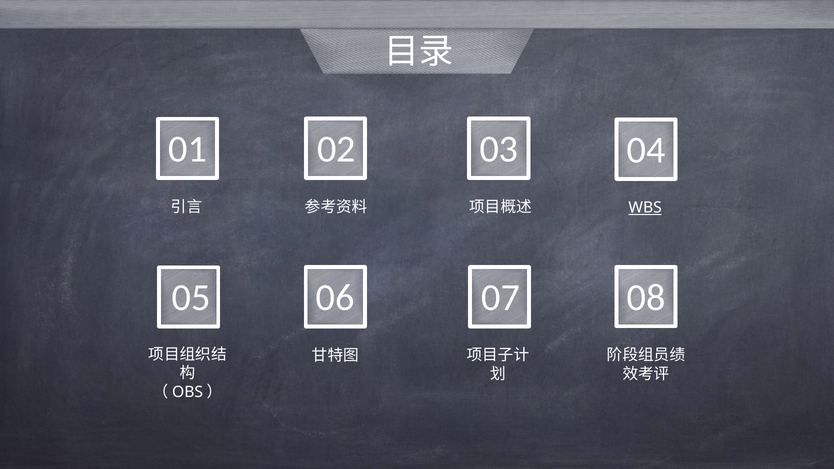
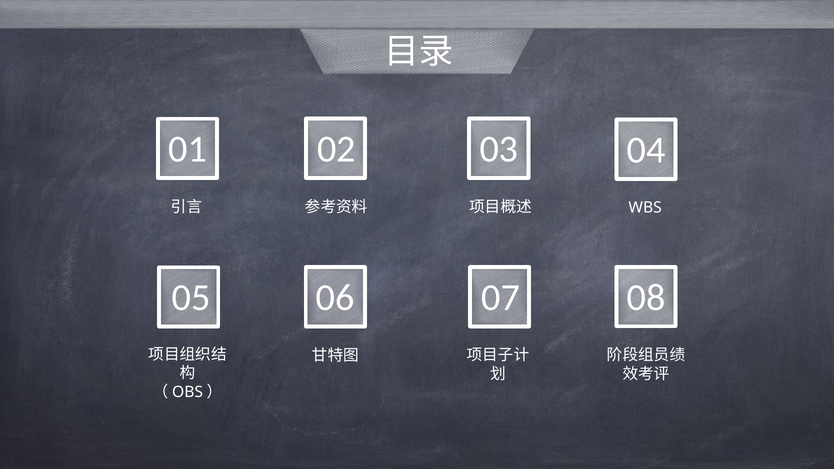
WBS underline: present -> none
